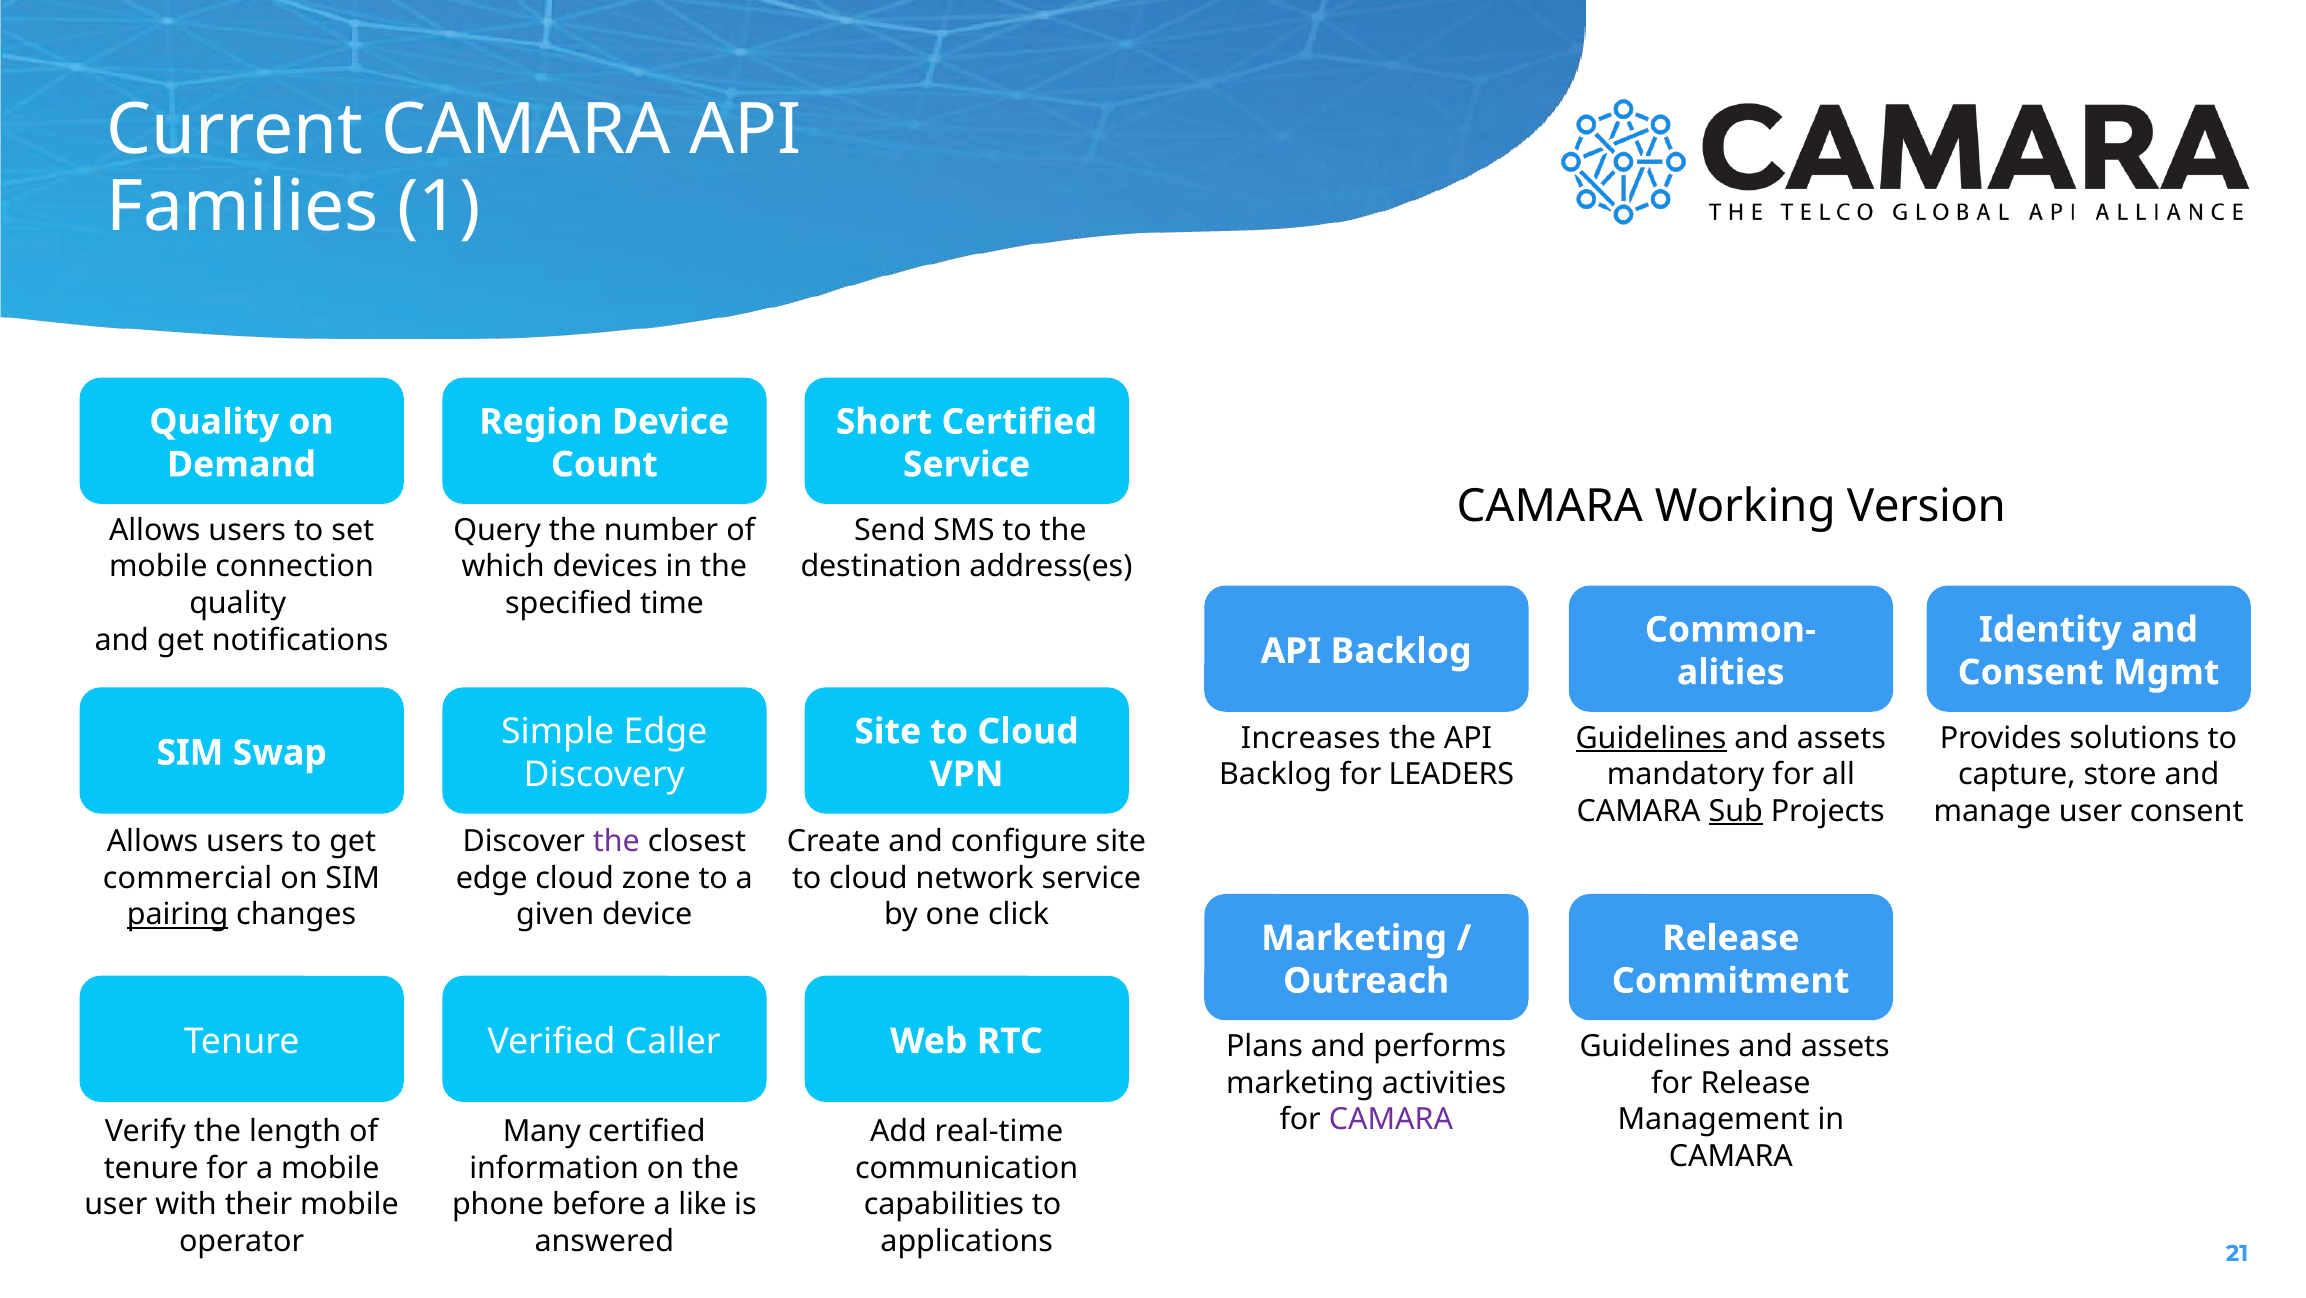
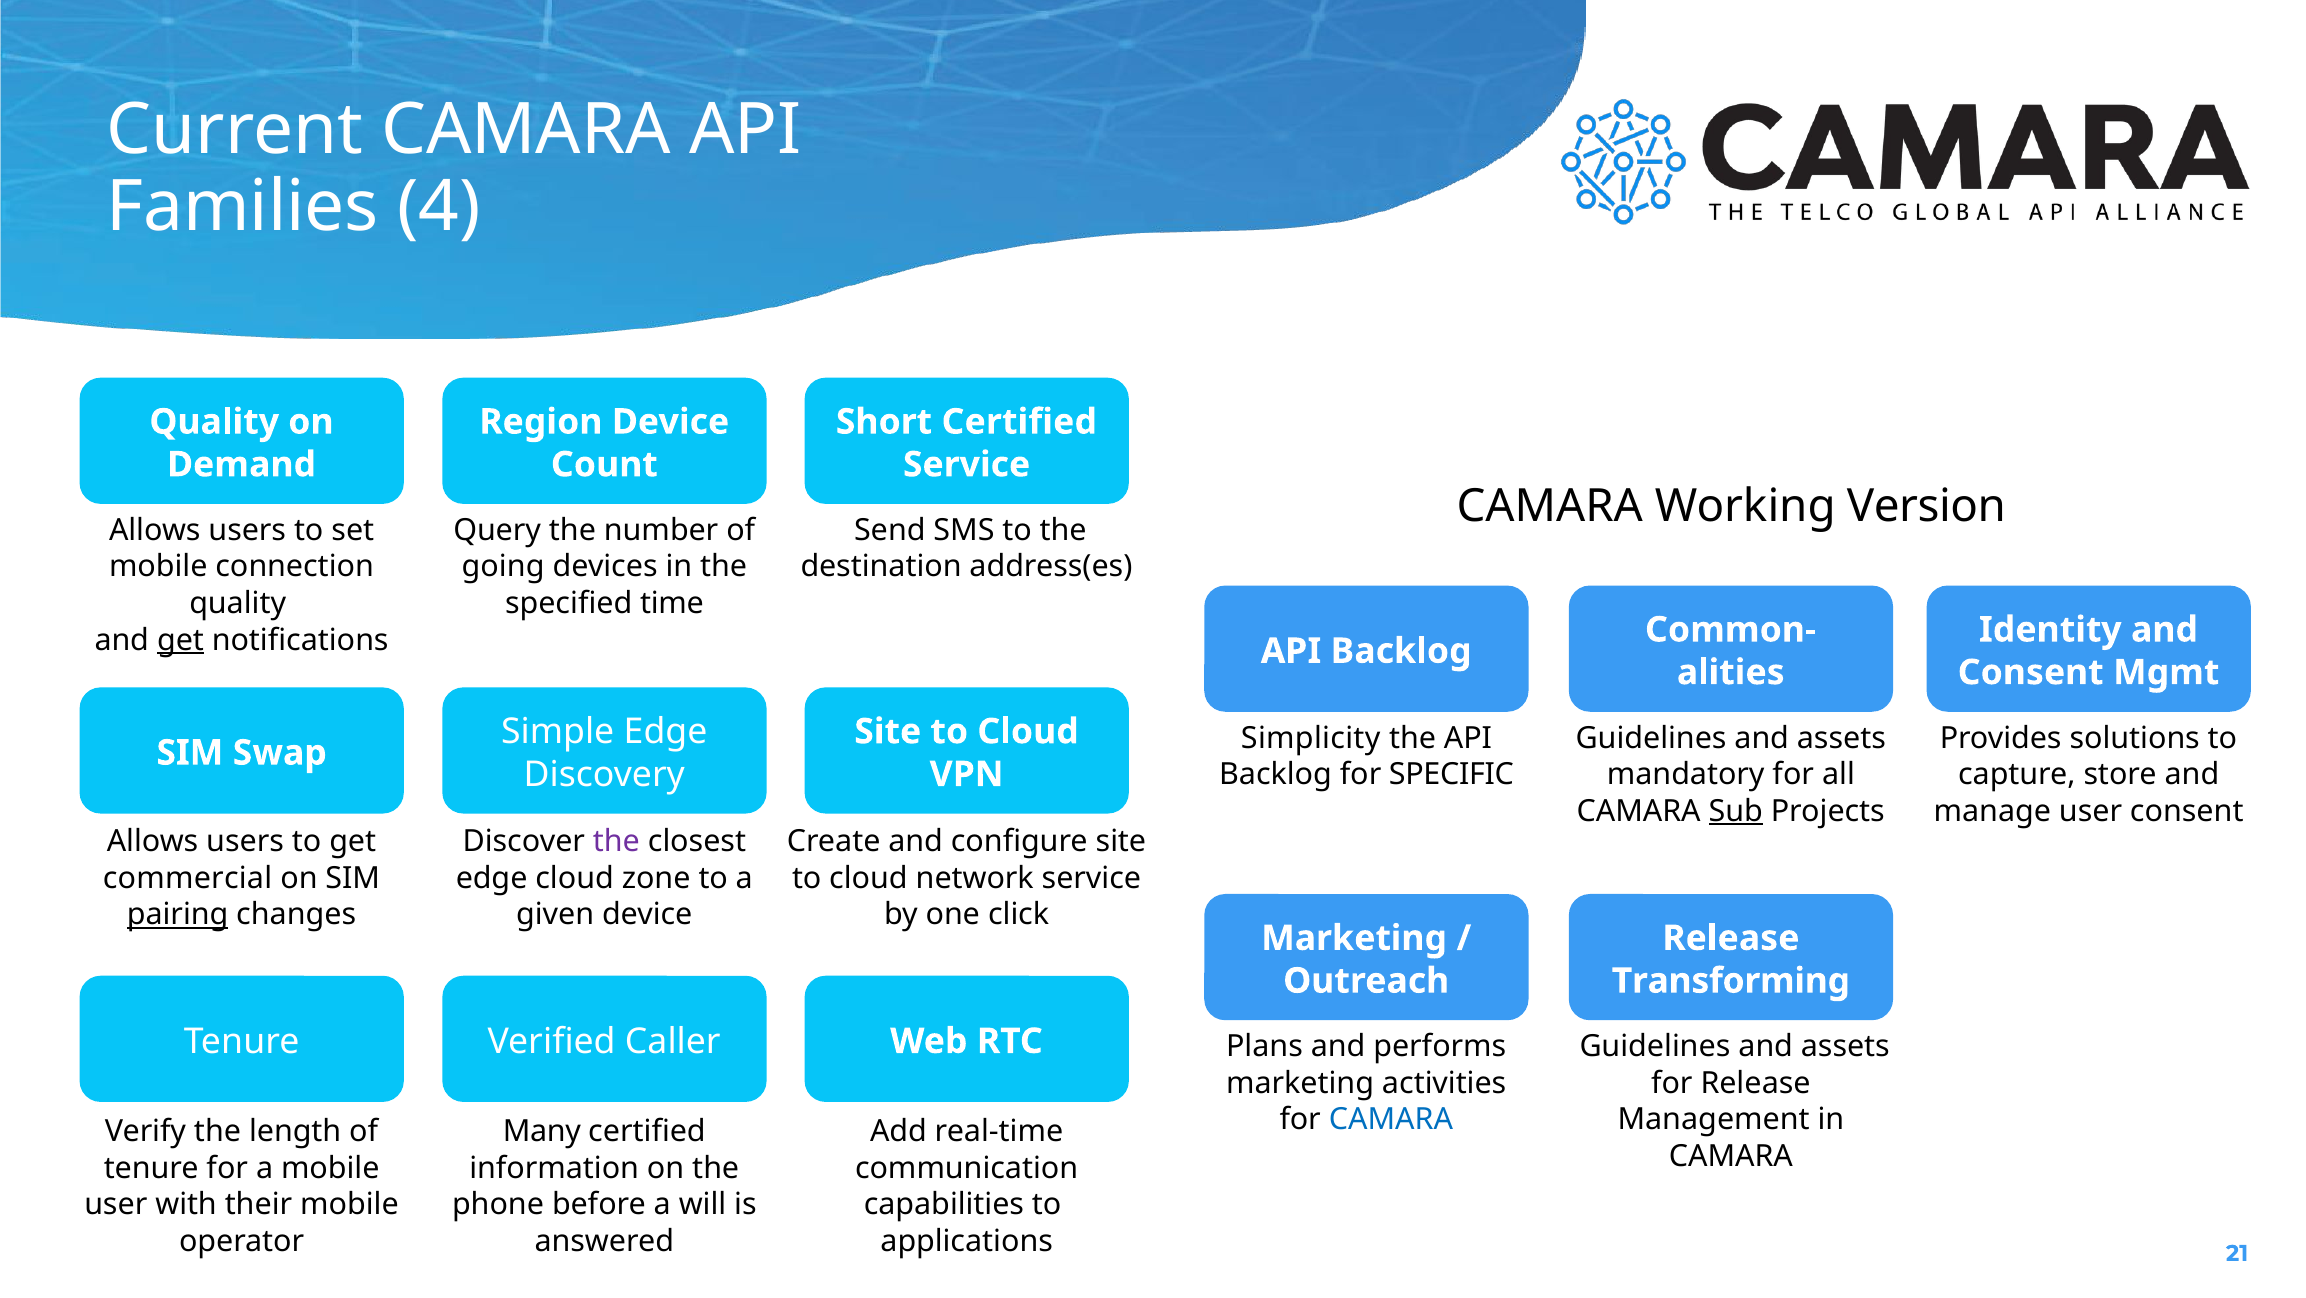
1: 1 -> 4
which: which -> going
get at (180, 640) underline: none -> present
Increases: Increases -> Simplicity
Guidelines at (1651, 738) underline: present -> none
LEADERS: LEADERS -> SPECIFIC
Commitment: Commitment -> Transforming
CAMARA at (1391, 1120) colour: purple -> blue
like: like -> will
